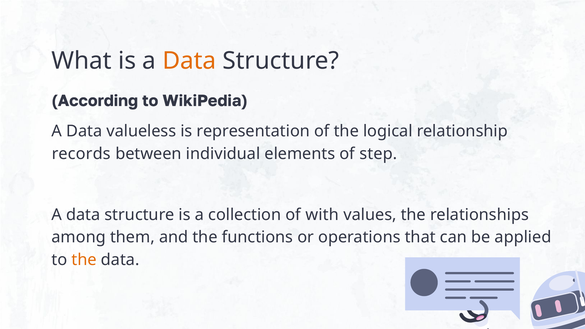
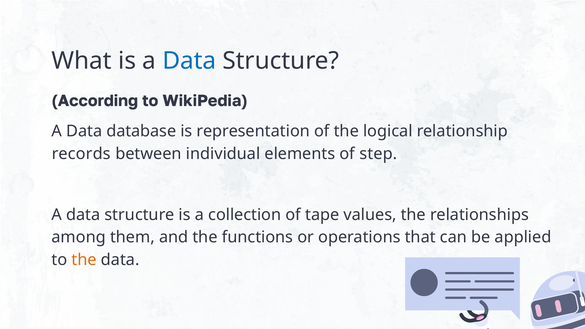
Data at (189, 61) colour: orange -> blue
valueless: valueless -> database
with: with -> tape
